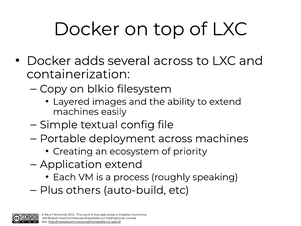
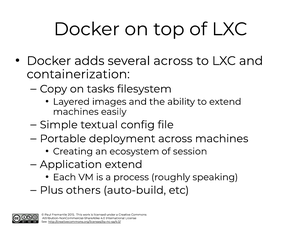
blkio: blkio -> tasks
priority: priority -> session
